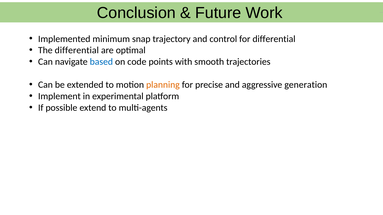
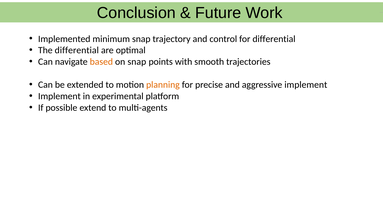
based colour: blue -> orange
on code: code -> snap
aggressive generation: generation -> implement
